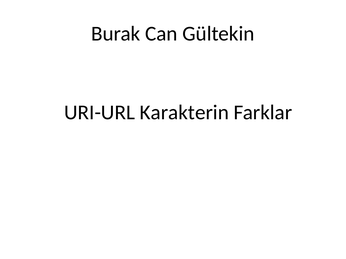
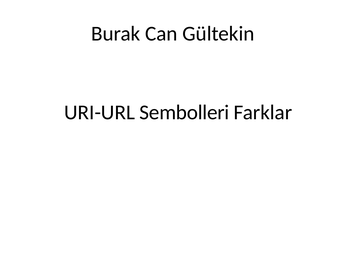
Karakterin: Karakterin -> Sembolleri
